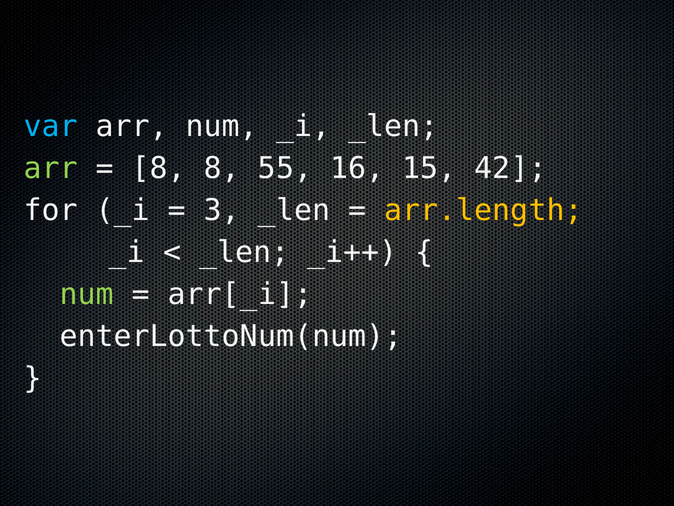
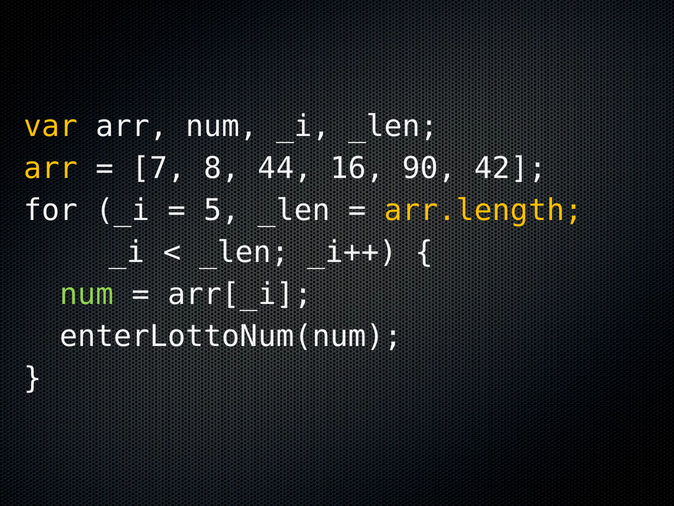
var colour: light blue -> yellow
arr at (51, 168) colour: light green -> yellow
8 at (159, 168): 8 -> 7
55: 55 -> 44
15: 15 -> 90
3: 3 -> 5
